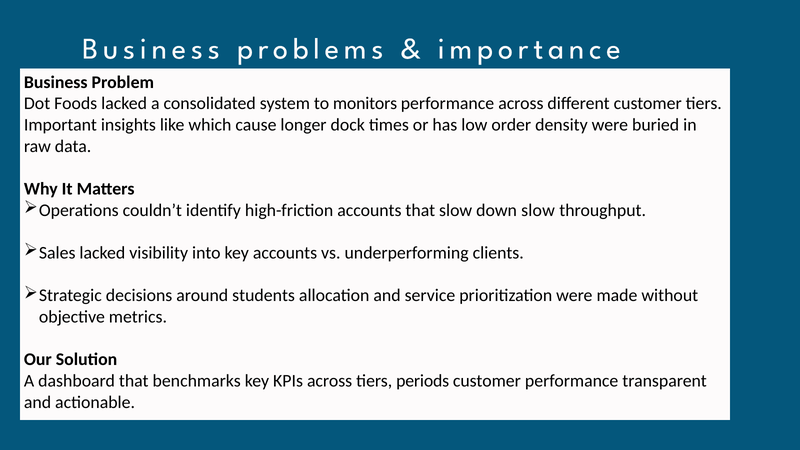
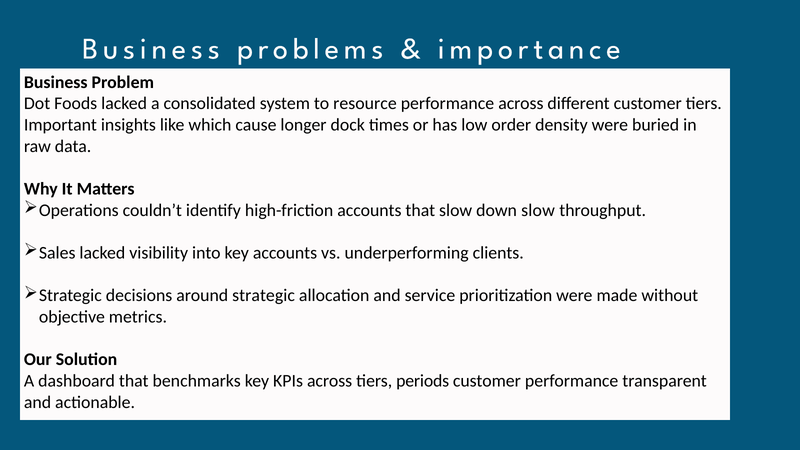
monitors: monitors -> resource
around students: students -> strategic
